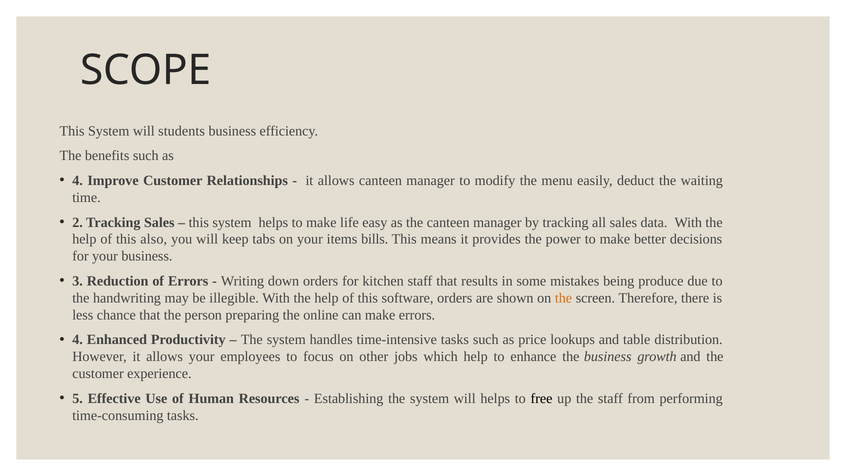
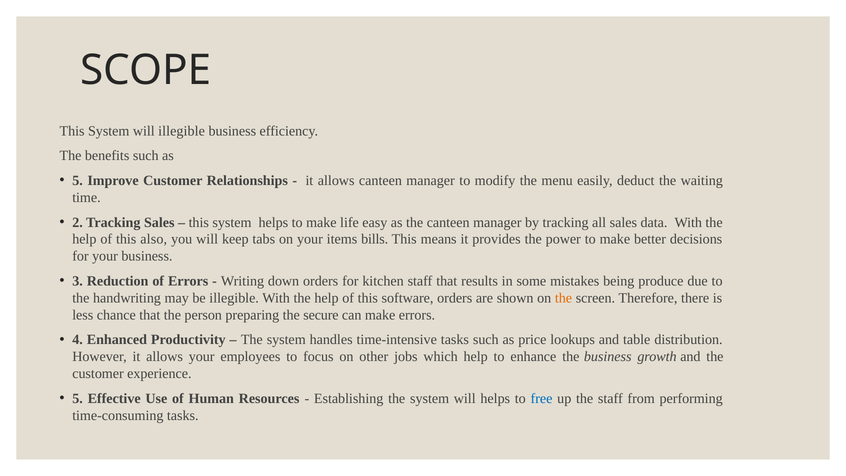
will students: students -> illegible
4 at (78, 181): 4 -> 5
online: online -> secure
free colour: black -> blue
